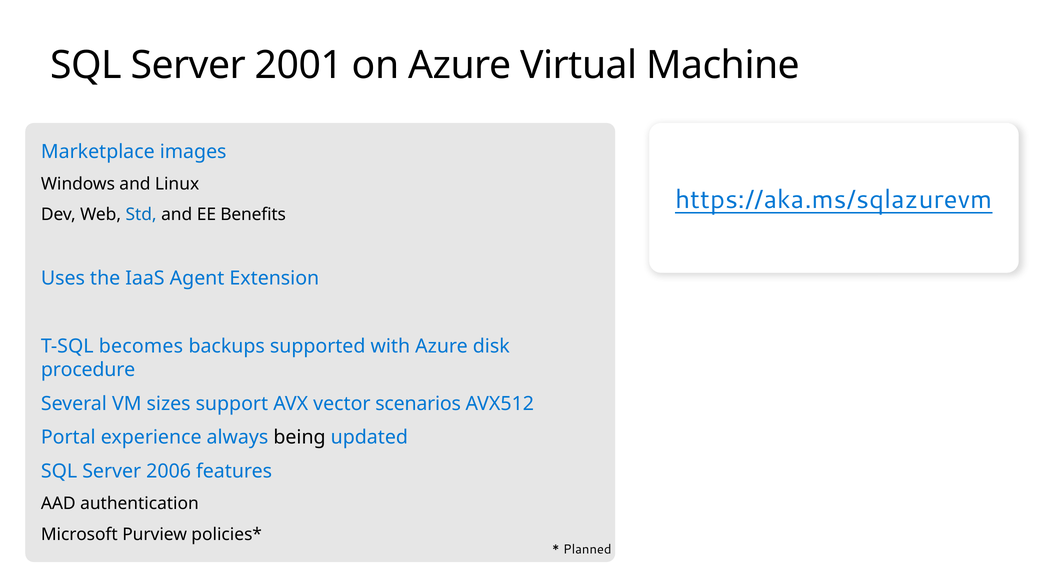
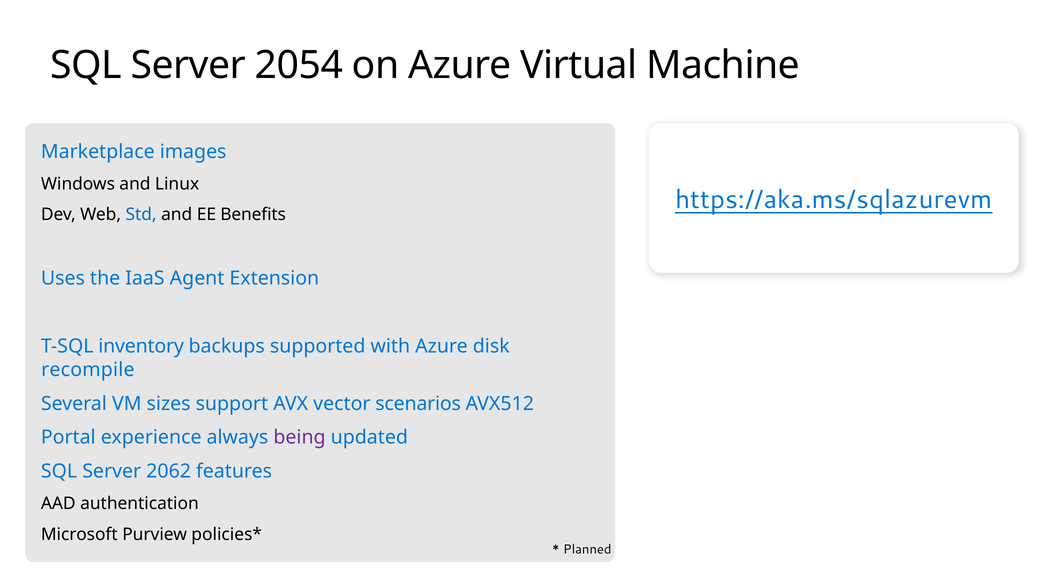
2001: 2001 -> 2054
becomes: becomes -> inventory
procedure: procedure -> recompile
being colour: black -> purple
2006: 2006 -> 2062
